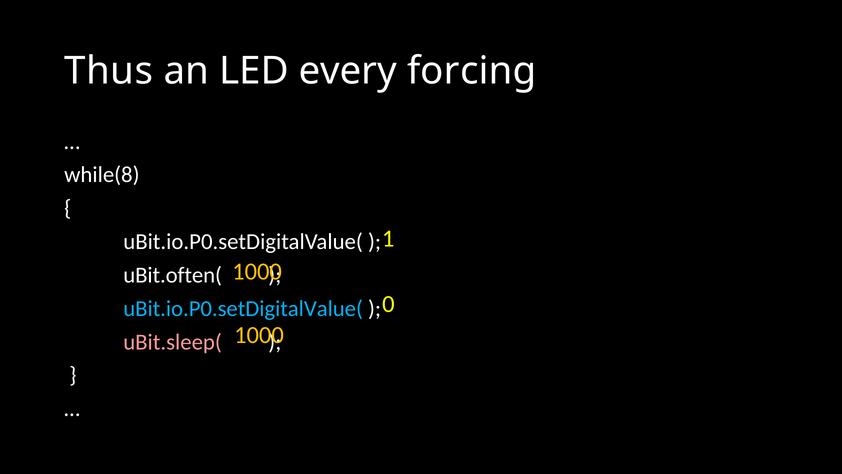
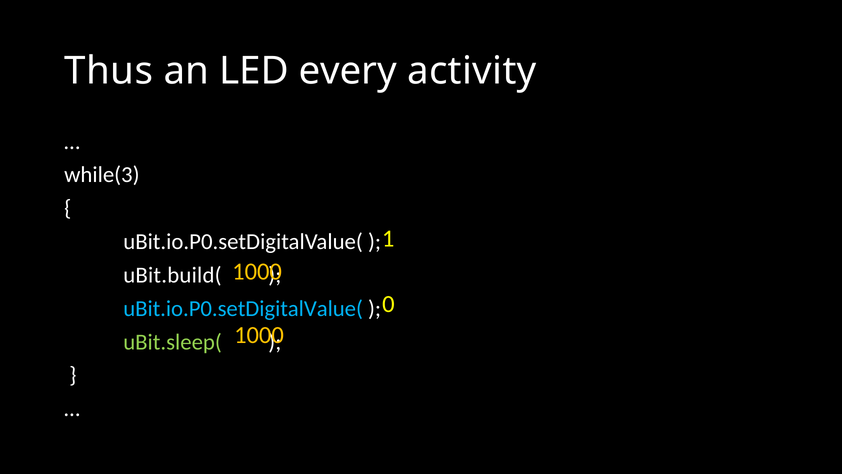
forcing: forcing -> activity
while(8: while(8 -> while(3
uBit.often(: uBit.often( -> uBit.build(
uBit.sleep( colour: pink -> light green
